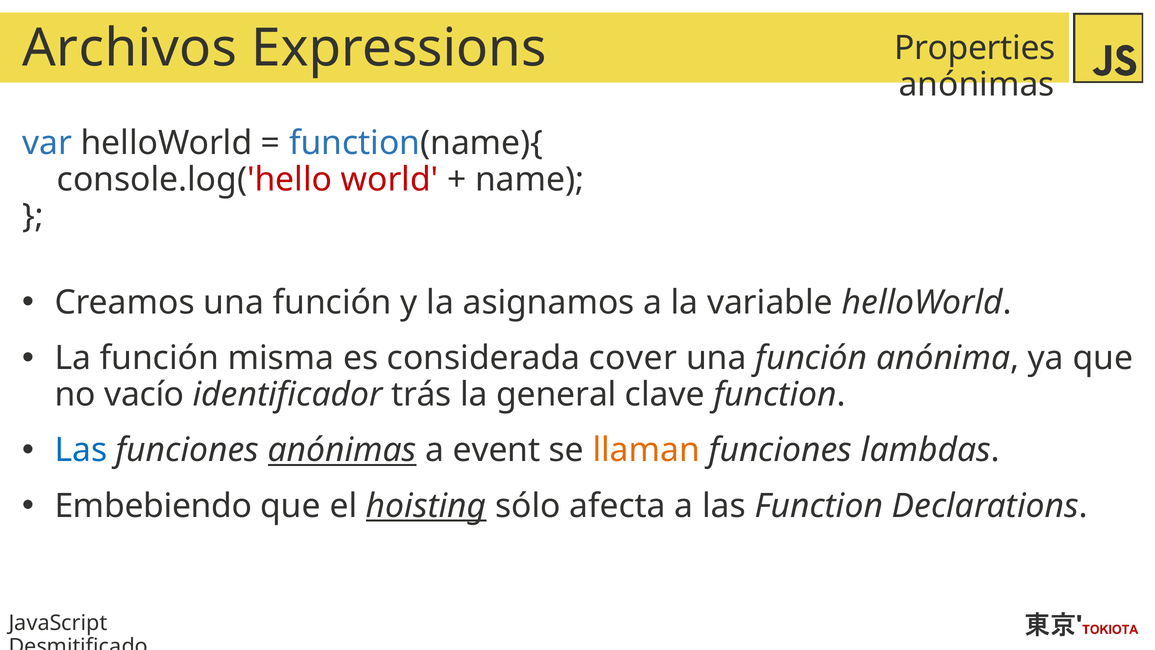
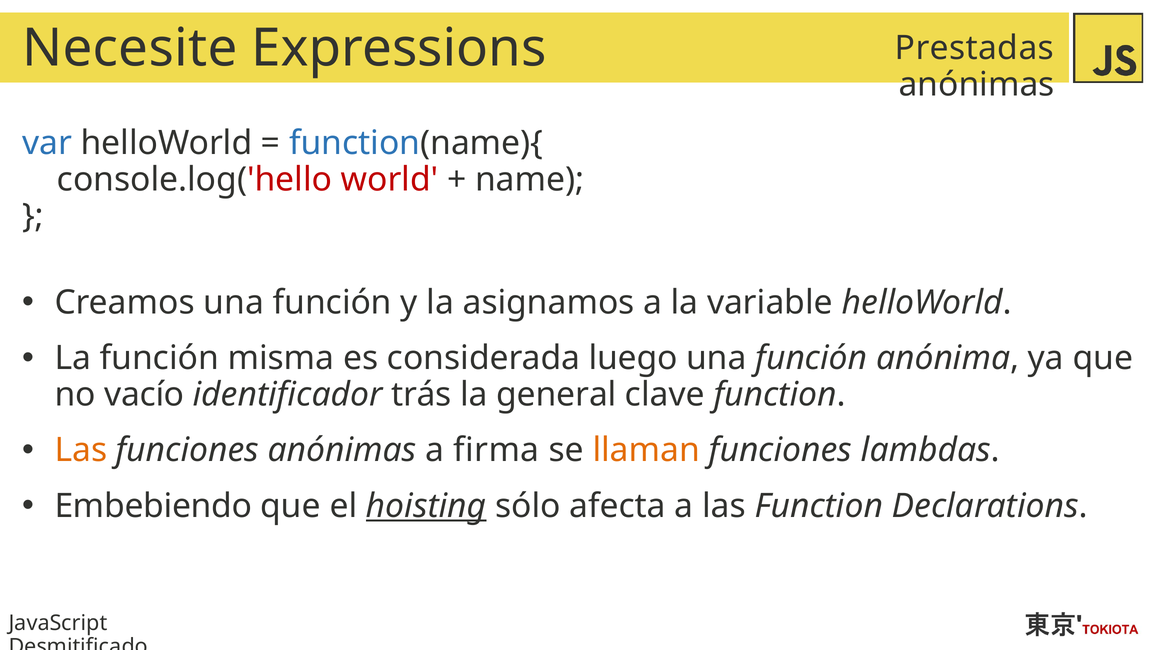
Archivos: Archivos -> Necesite
Properties: Properties -> Prestadas
cover: cover -> luego
Las at (81, 450) colour: blue -> orange
anónimas at (342, 450) underline: present -> none
event: event -> firma
